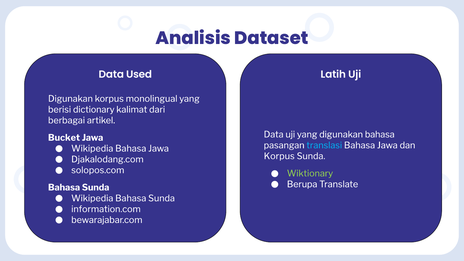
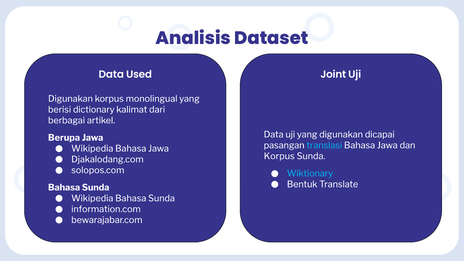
Latih: Latih -> Joint
digunakan bahasa: bahasa -> dicapai
Bucket: Bucket -> Berupa
Wiktionary colour: light green -> light blue
Berupa: Berupa -> Bentuk
